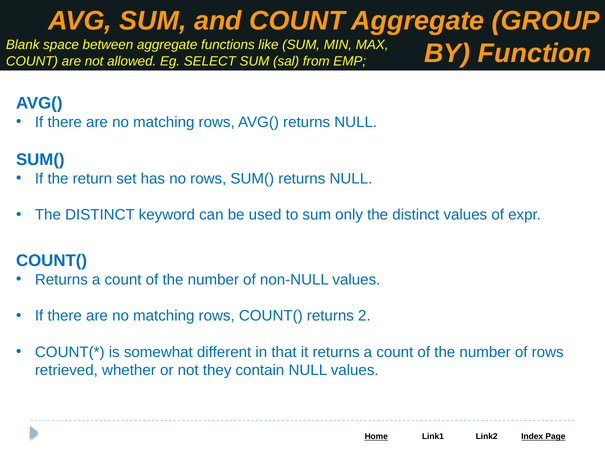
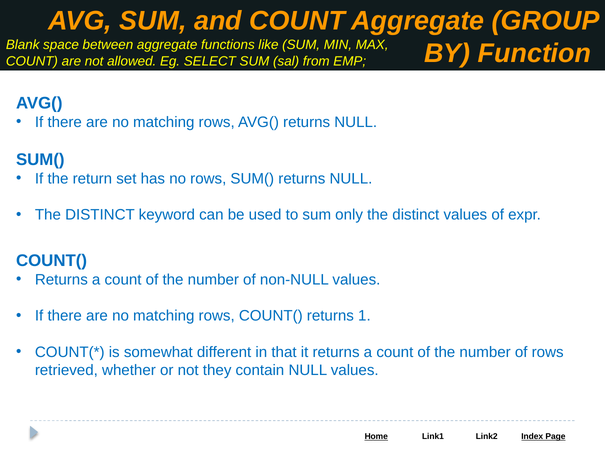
2: 2 -> 1
